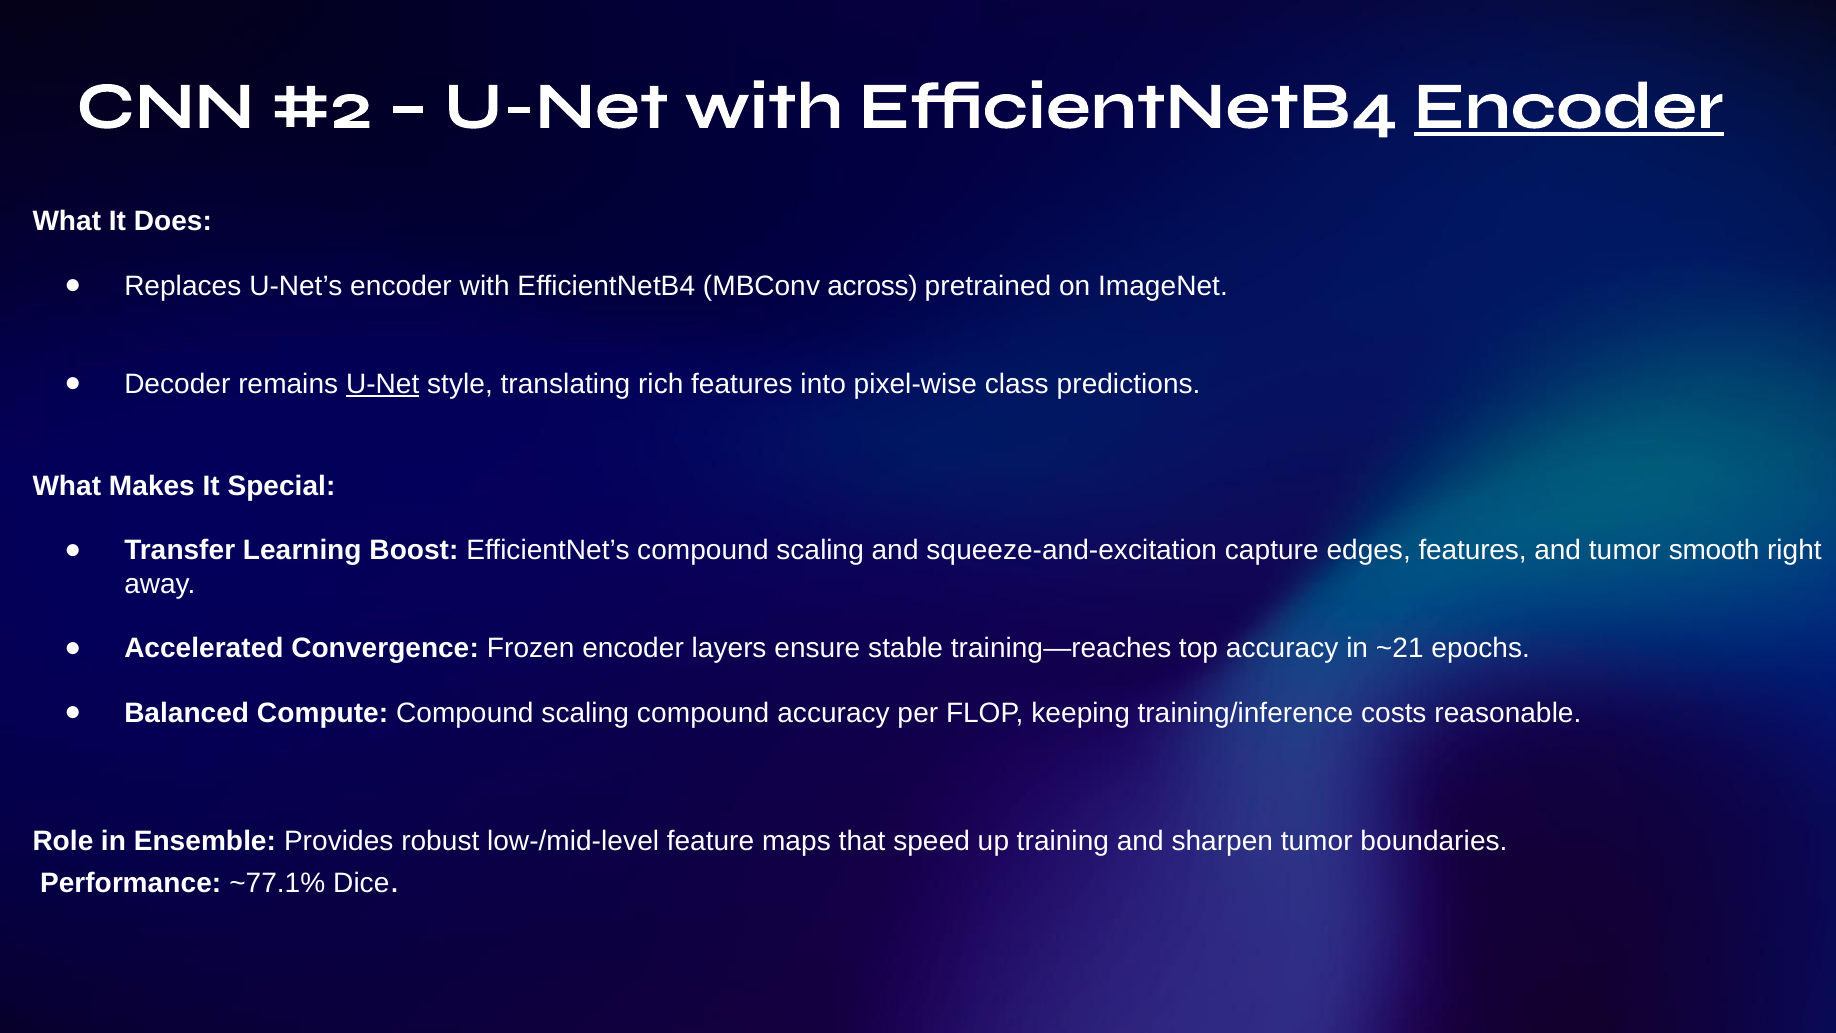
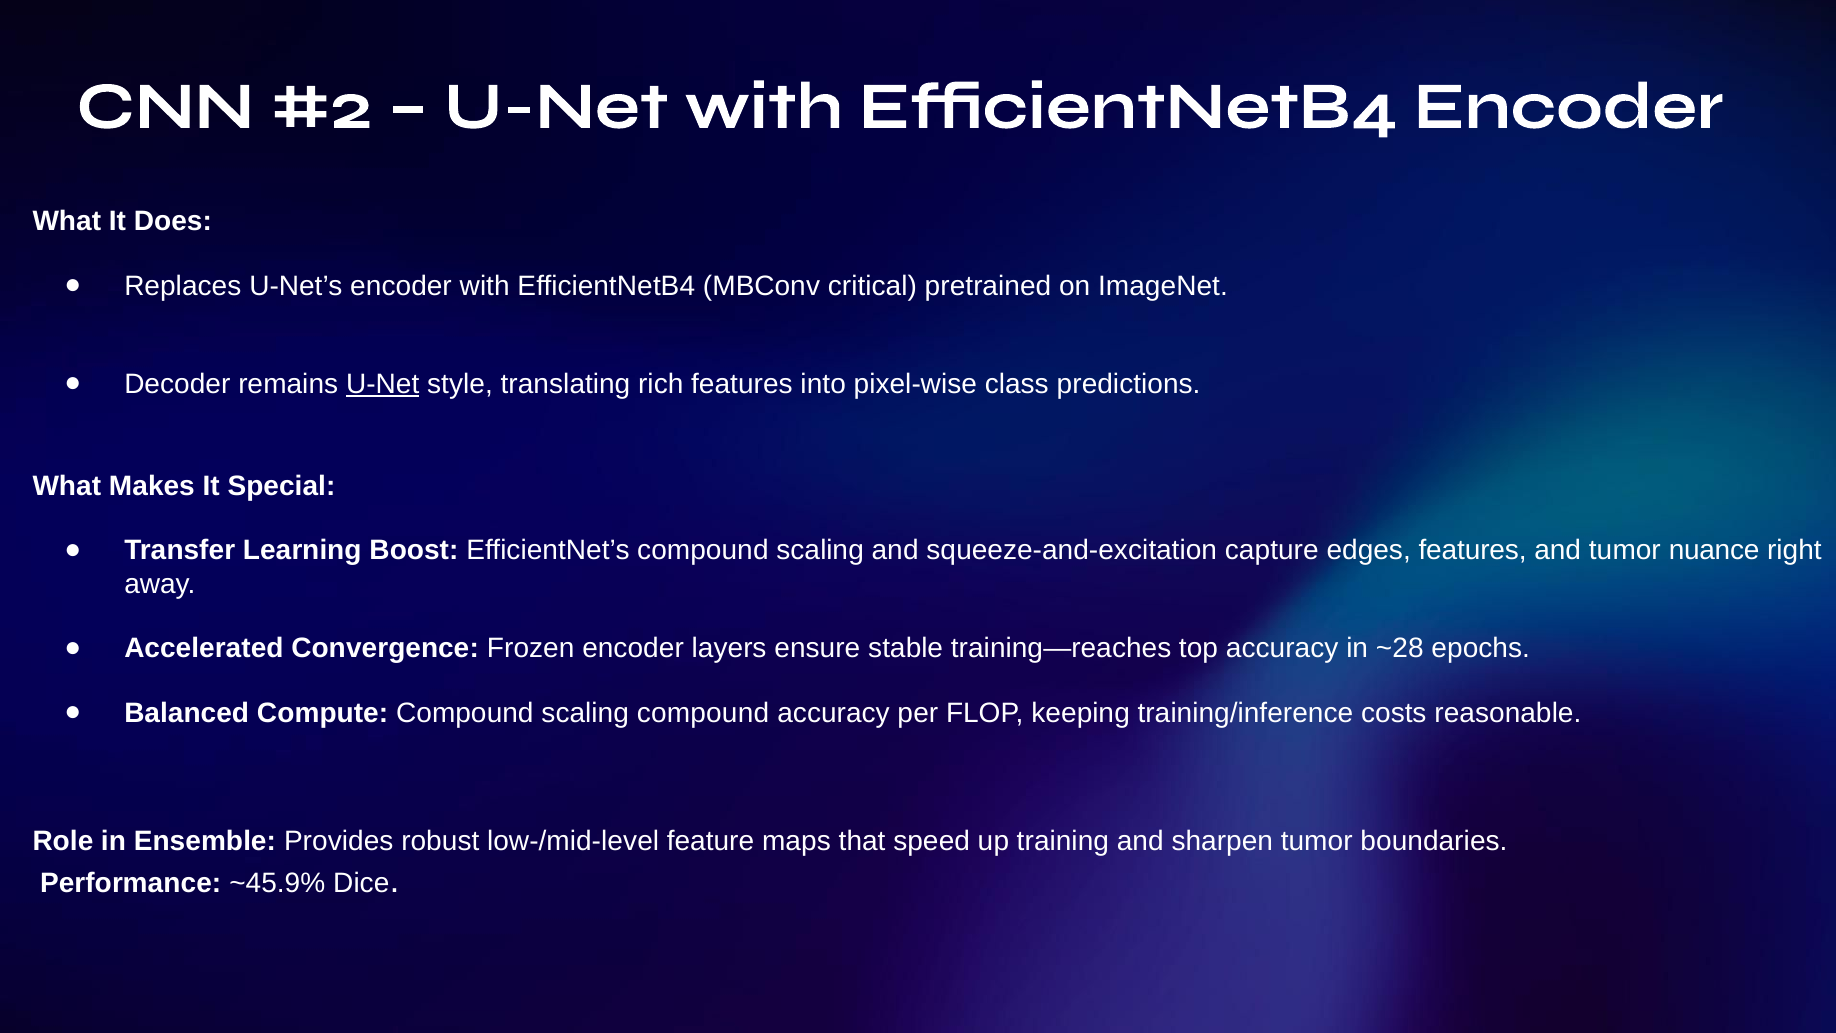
Encoder at (1569, 106) underline: present -> none
across: across -> critical
smooth: smooth -> nuance
~21: ~21 -> ~28
~77.1%: ~77.1% -> ~45.9%
